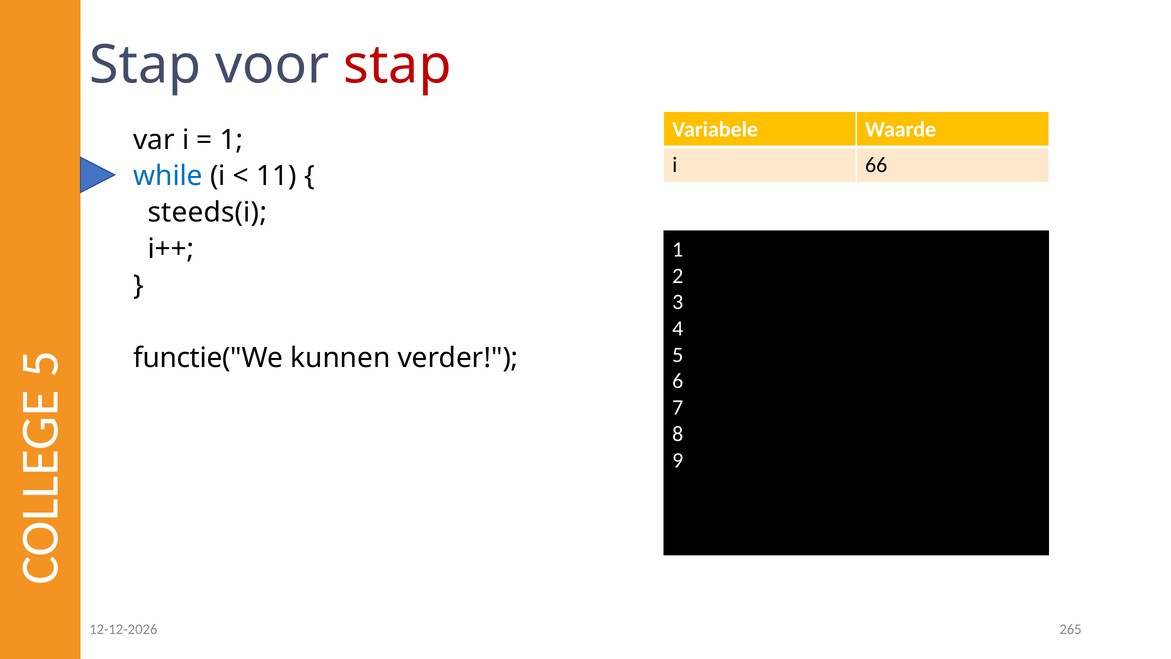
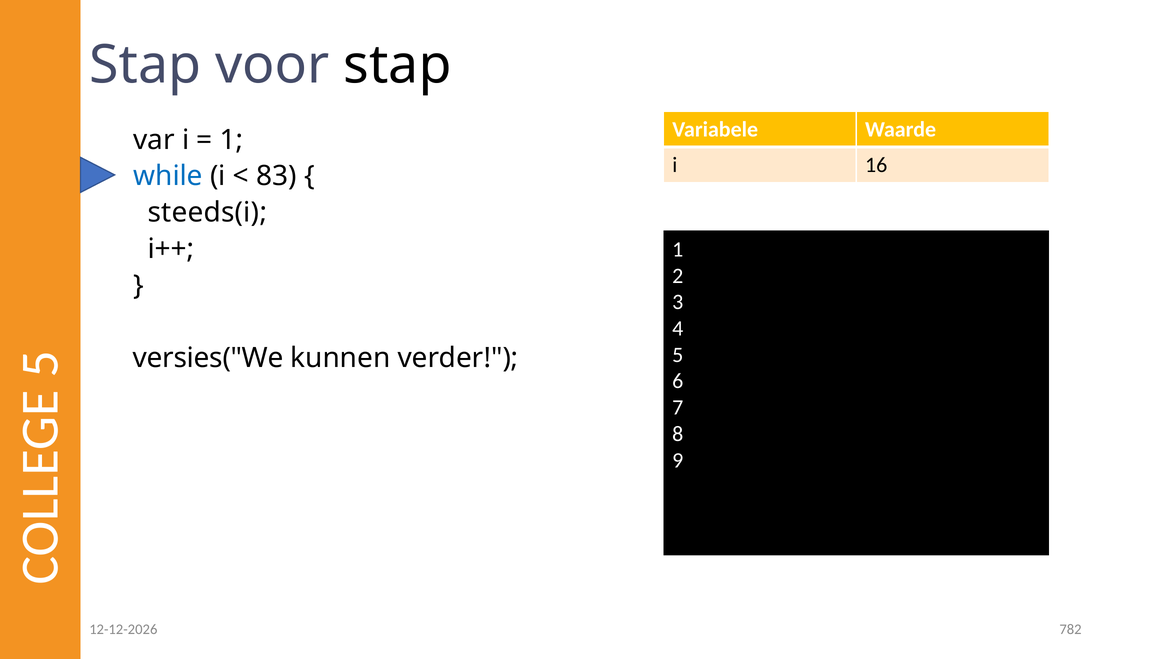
stap at (397, 65) colour: red -> black
66: 66 -> 16
11: 11 -> 83
functie("We: functie("We -> versies("We
265: 265 -> 782
